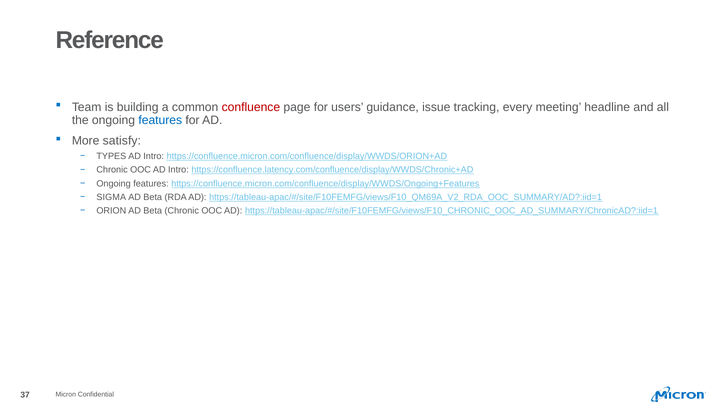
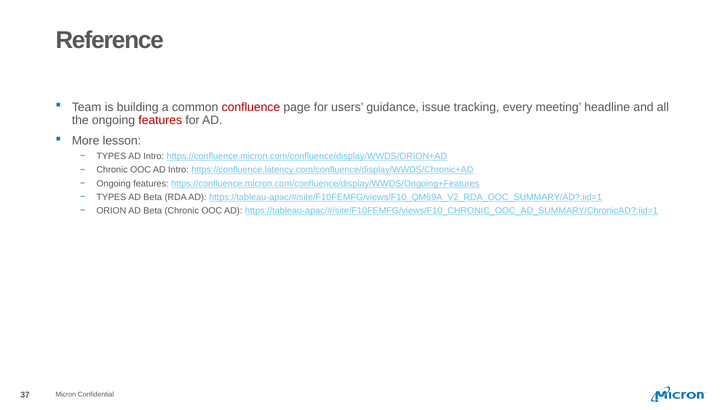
features at (160, 120) colour: blue -> red
satisfy: satisfy -> lesson
SIGMA at (111, 197): SIGMA -> TYPES
